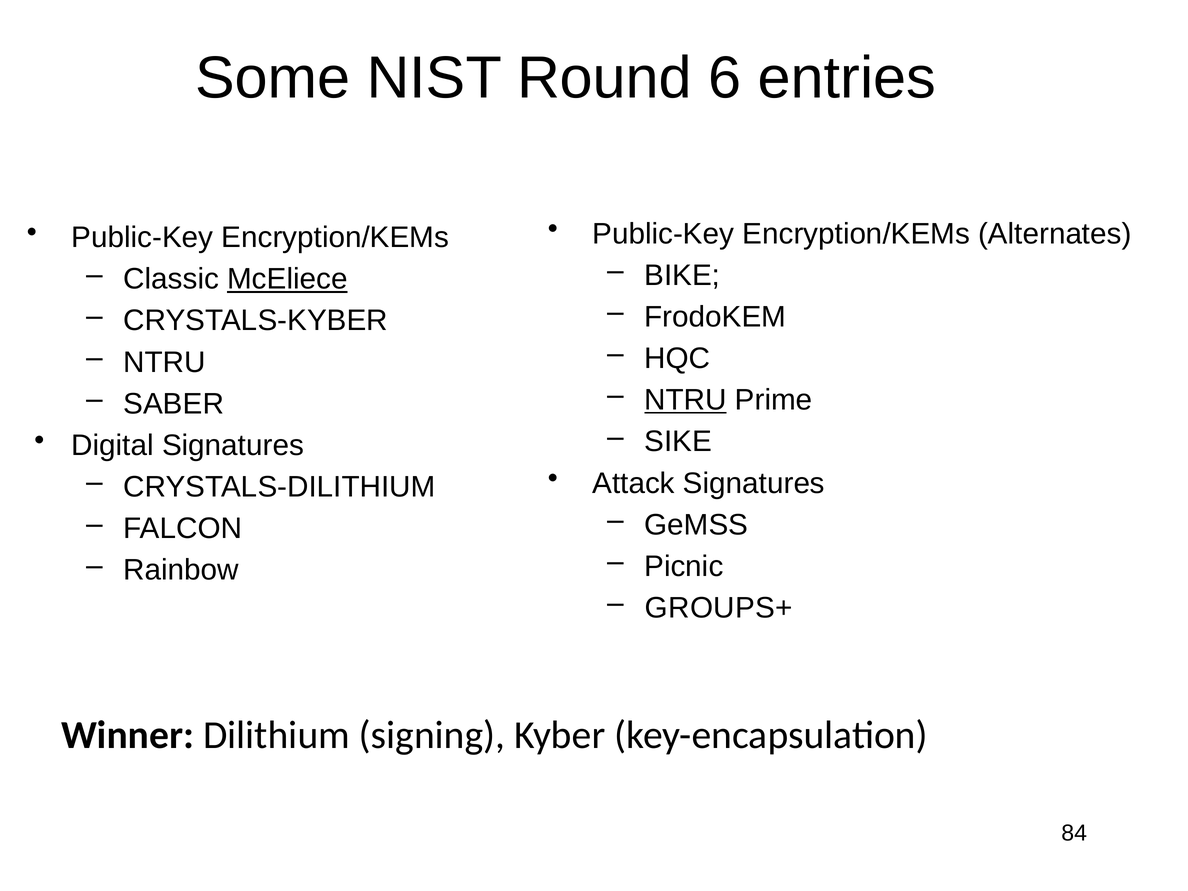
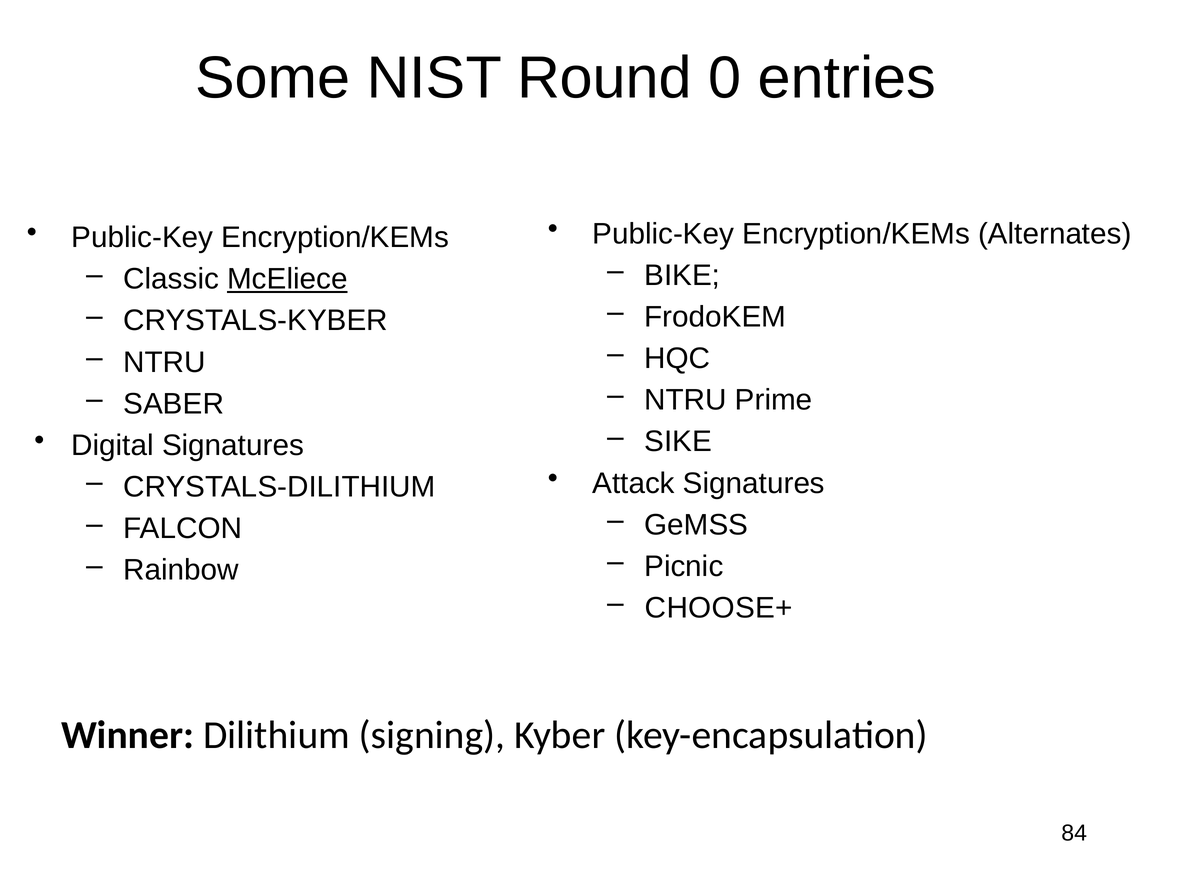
6: 6 -> 0
NTRU at (686, 400) underline: present -> none
GROUPS+: GROUPS+ -> CHOOSE+
